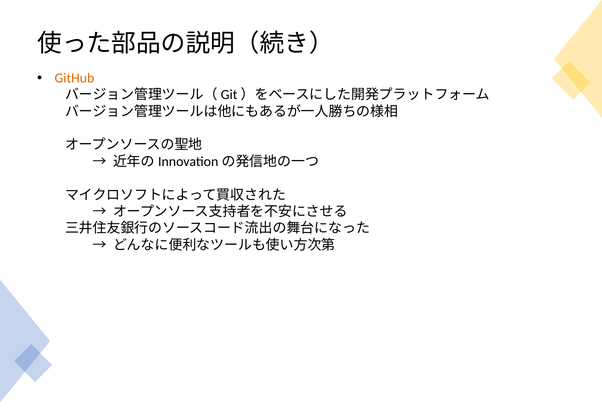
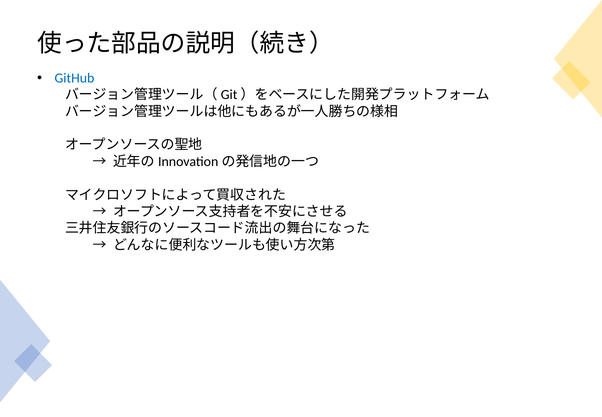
GitHub colour: orange -> blue
